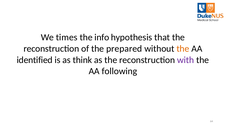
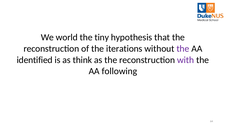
times: times -> world
info: info -> tiny
prepared: prepared -> iterations
the at (183, 49) colour: orange -> purple
